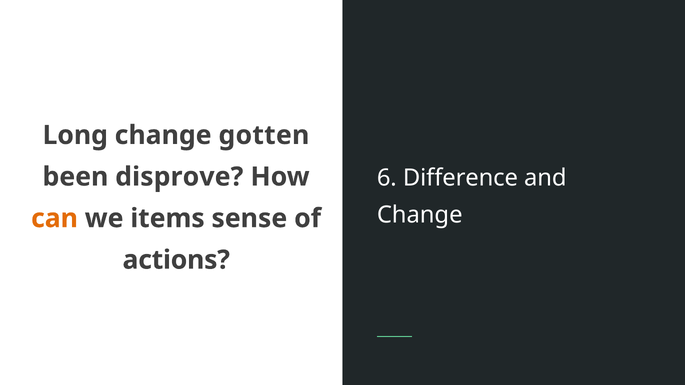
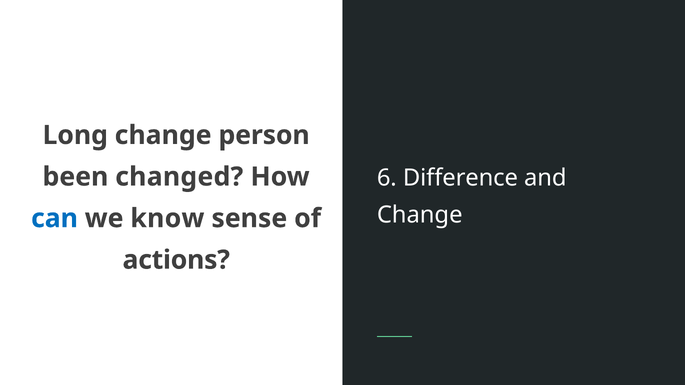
gotten: gotten -> person
disprove: disprove -> changed
can colour: orange -> blue
items: items -> know
